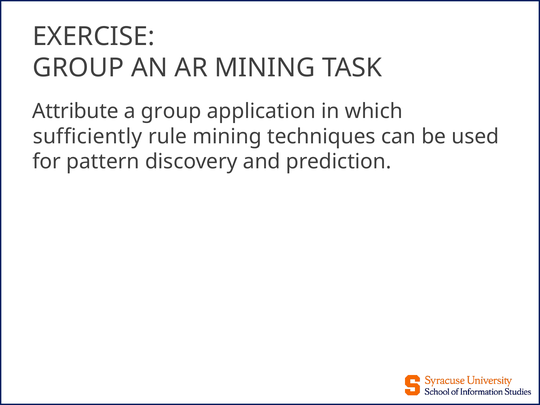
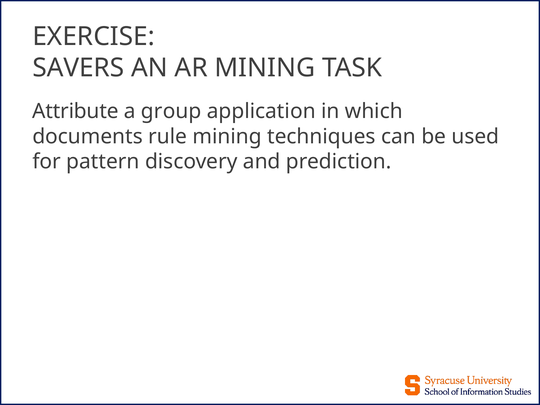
GROUP at (78, 68): GROUP -> SAVERS
sufficiently: sufficiently -> documents
